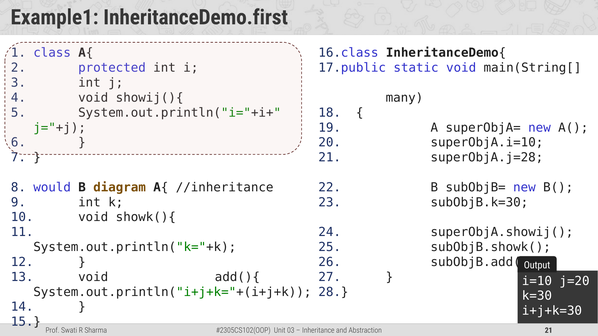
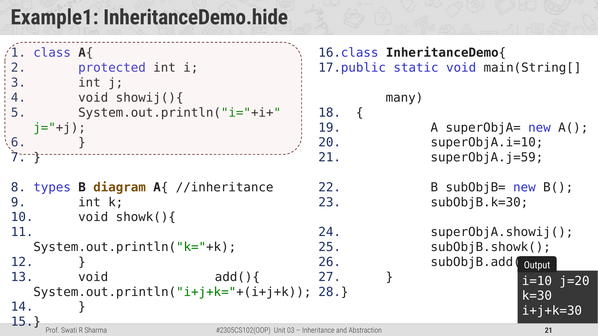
InheritanceDemo.first: InheritanceDemo.first -> InheritanceDemo.hide
superObjA.j=28: superObjA.j=28 -> superObjA.j=59
would: would -> types
